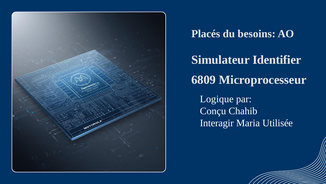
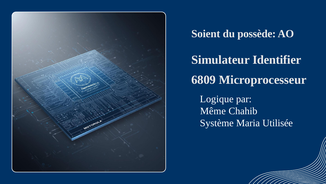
Placés: Placés -> Soient
besoins: besoins -> possède
Conçu: Conçu -> Même
Interagir: Interagir -> Système
